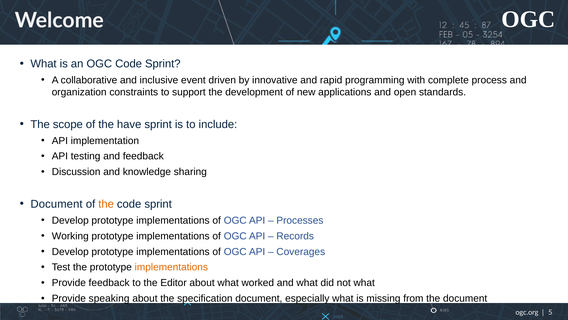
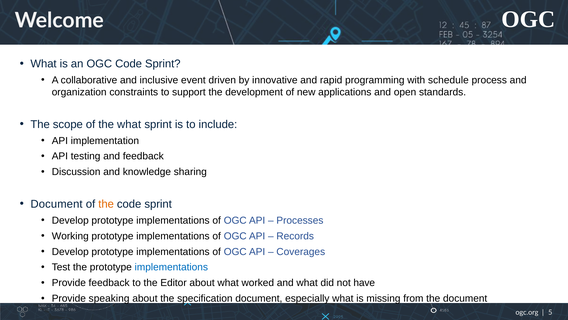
complete: complete -> schedule
the have: have -> what
implementations at (171, 267) colour: orange -> blue
not what: what -> have
